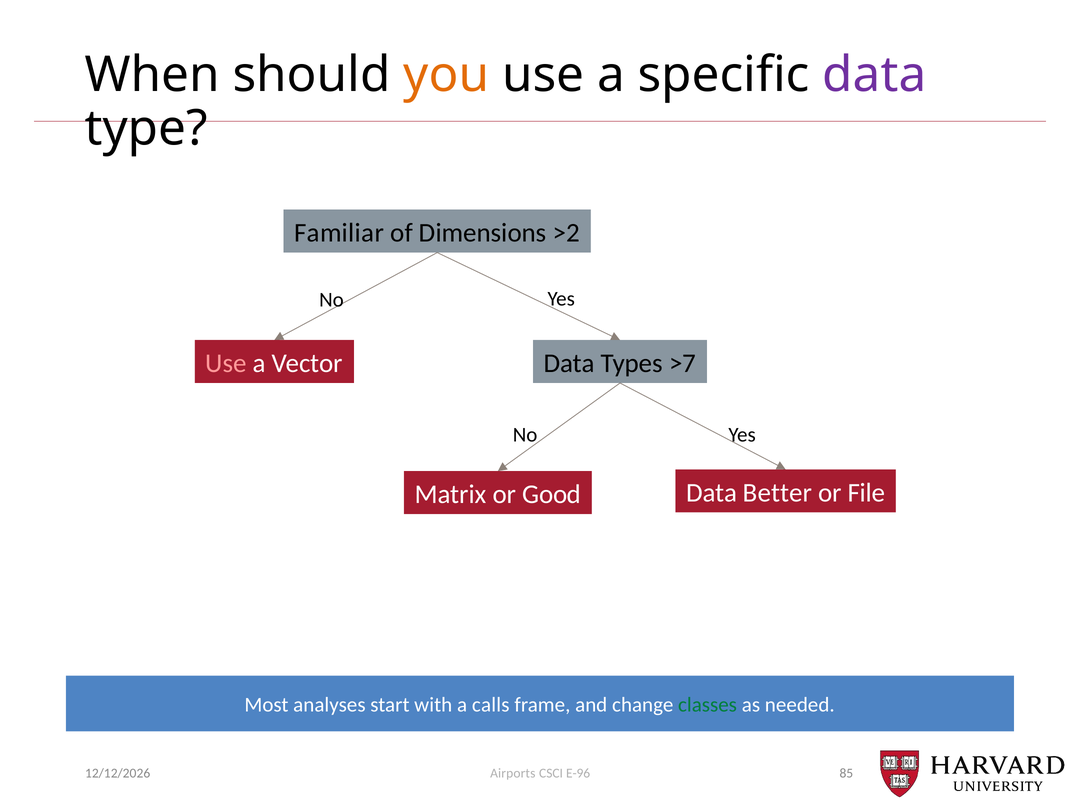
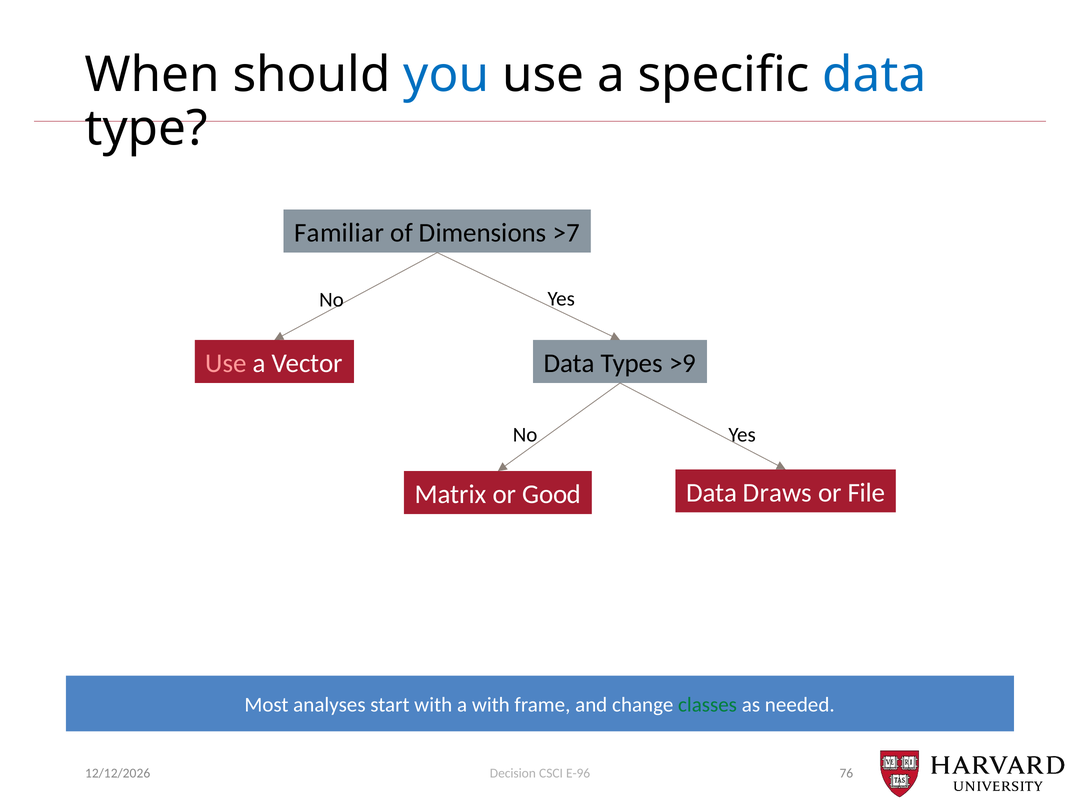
you colour: orange -> blue
data at (874, 75) colour: purple -> blue
>2: >2 -> >7
>7: >7 -> >9
Better: Better -> Draws
a calls: calls -> with
85: 85 -> 76
Airports: Airports -> Decision
